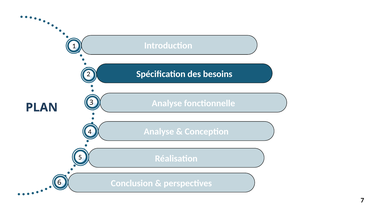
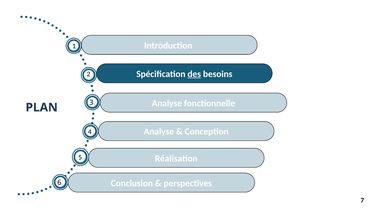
des underline: none -> present
